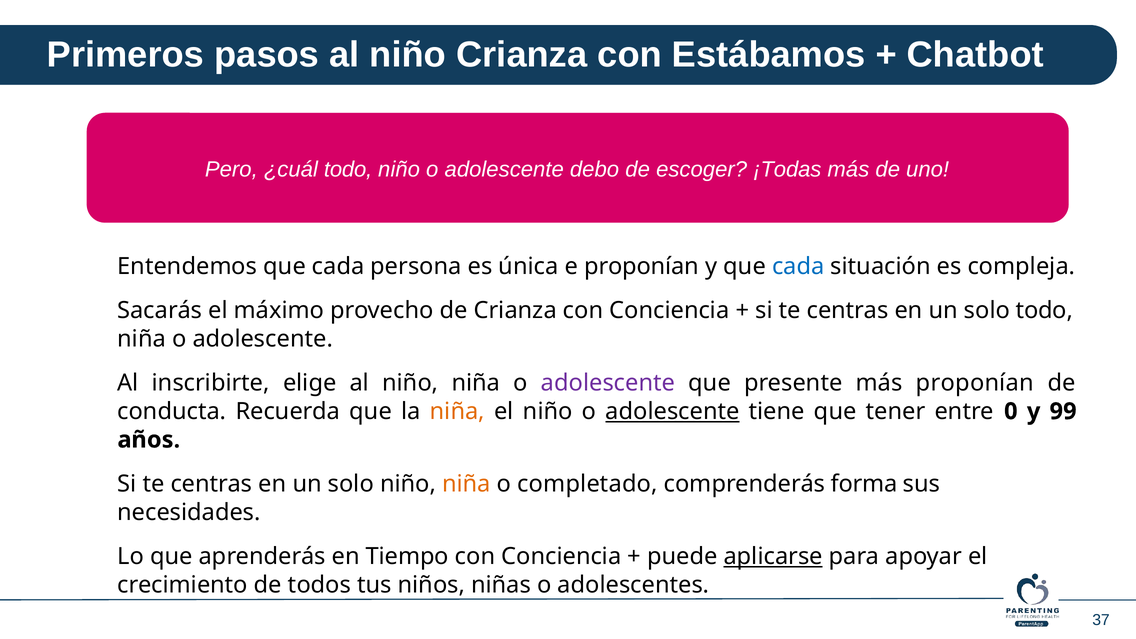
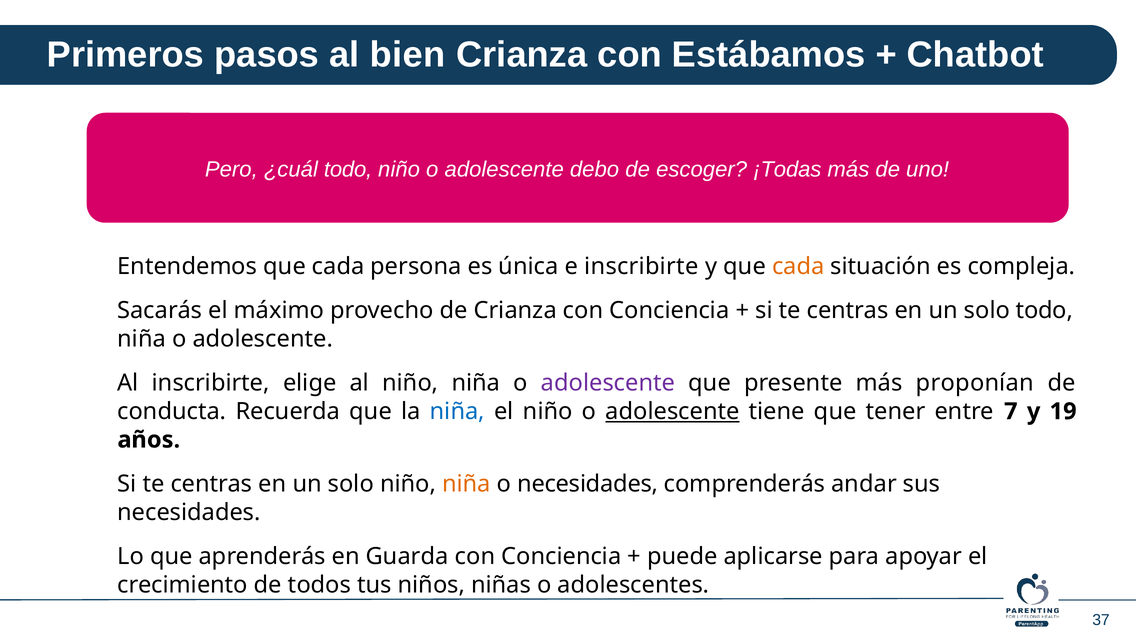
pasos al niño: niño -> bien
e proponían: proponían -> inscribirte
cada at (798, 266) colour: blue -> orange
niña at (457, 411) colour: orange -> blue
0: 0 -> 7
99: 99 -> 19
o completado: completado -> necesidades
forma: forma -> andar
Tiempo: Tiempo -> Guarda
aplicarse underline: present -> none
